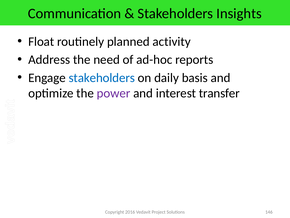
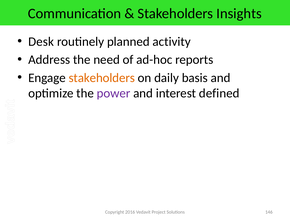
Float: Float -> Desk
stakeholders at (102, 78) colour: blue -> orange
transfer: transfer -> defined
